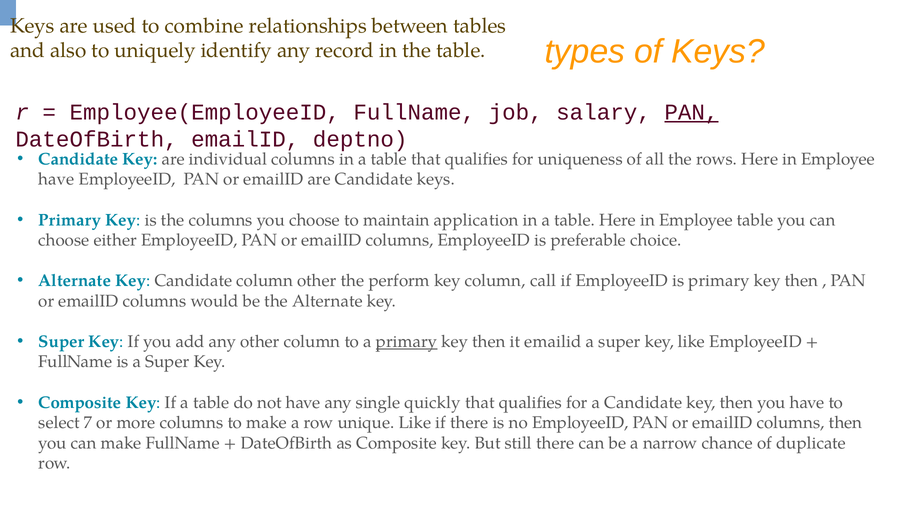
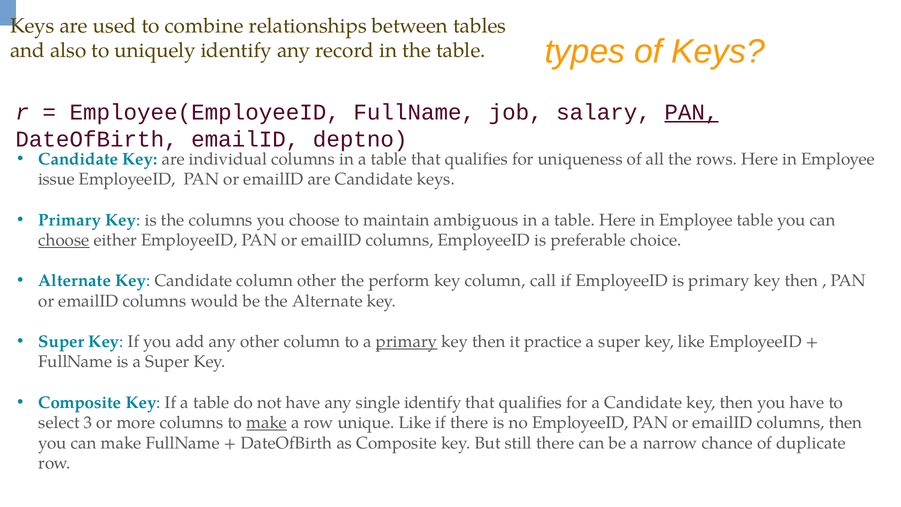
have at (56, 179): have -> issue
application: application -> ambiguous
choose at (64, 240) underline: none -> present
it emailid: emailid -> practice
single quickly: quickly -> identify
7: 7 -> 3
make at (267, 423) underline: none -> present
